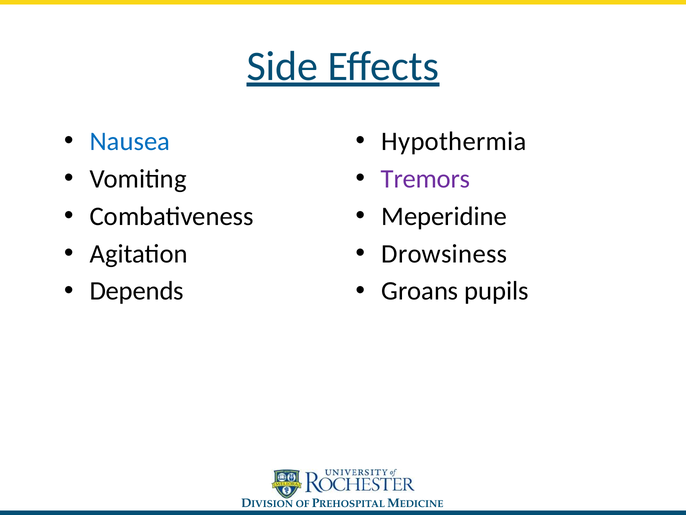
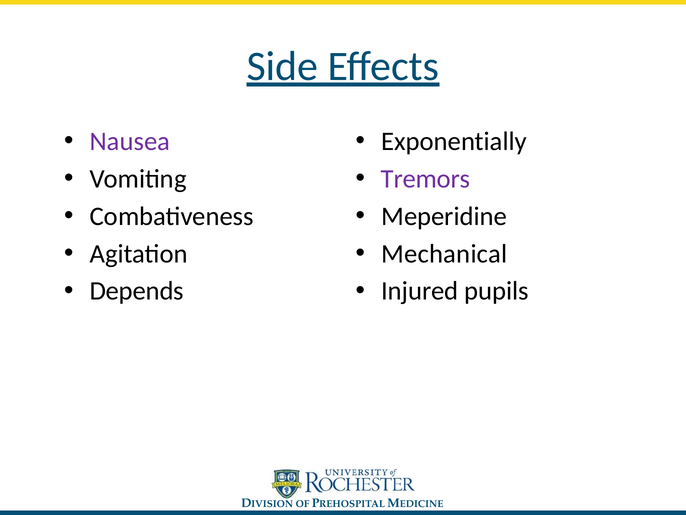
Nausea colour: blue -> purple
Hypothermia: Hypothermia -> Exponentially
Drowsiness: Drowsiness -> Mechanical
Groans: Groans -> Injured
